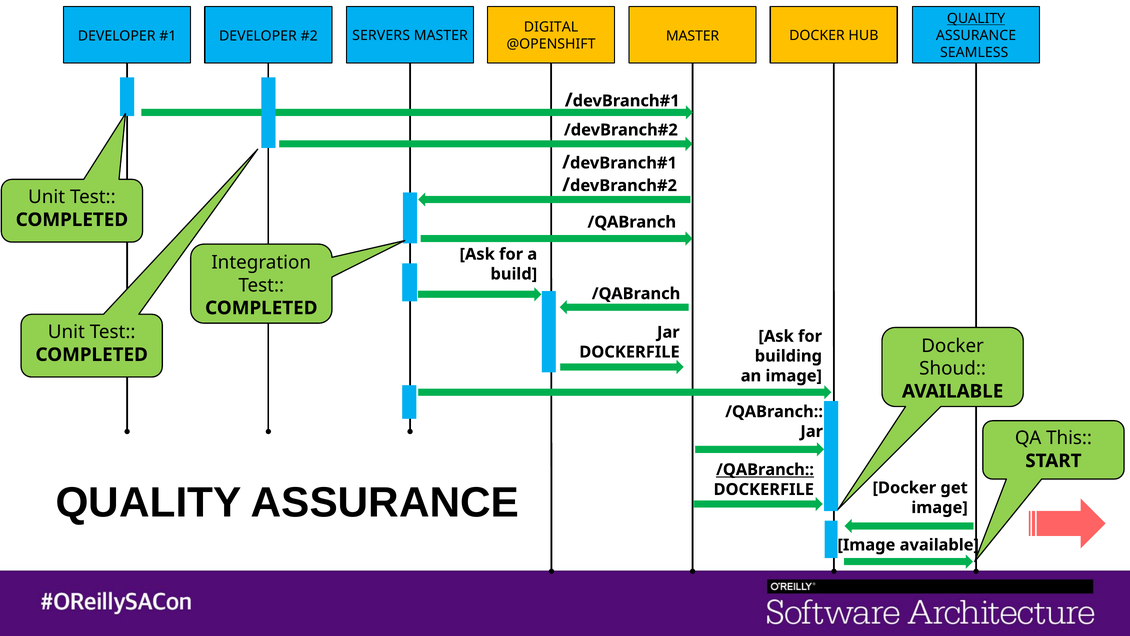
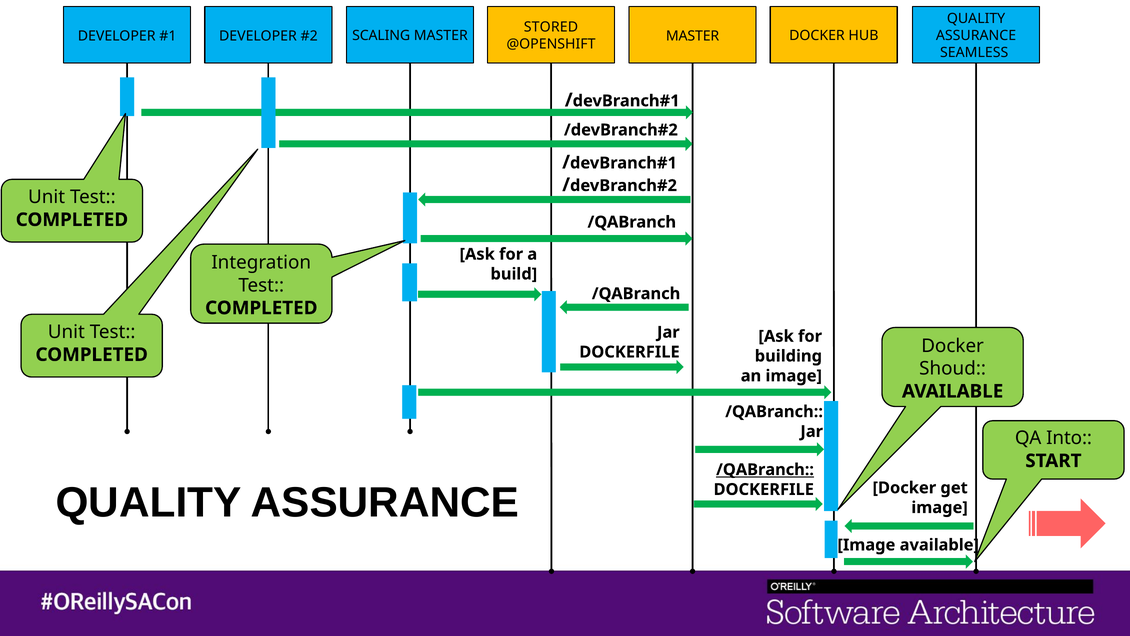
QUALITY at (976, 19) underline: present -> none
DIGITAL: DIGITAL -> STORED
SERVERS: SERVERS -> SCALING
This: This -> Into
